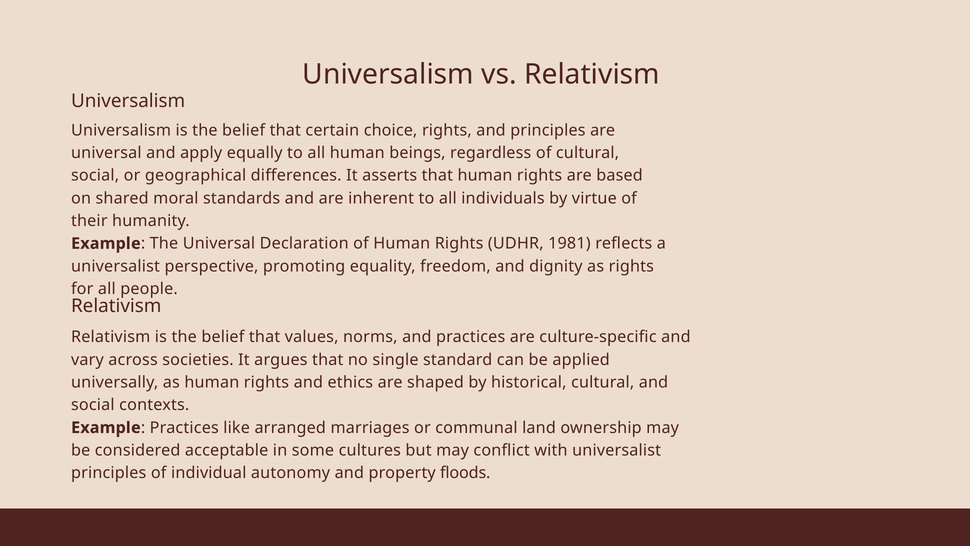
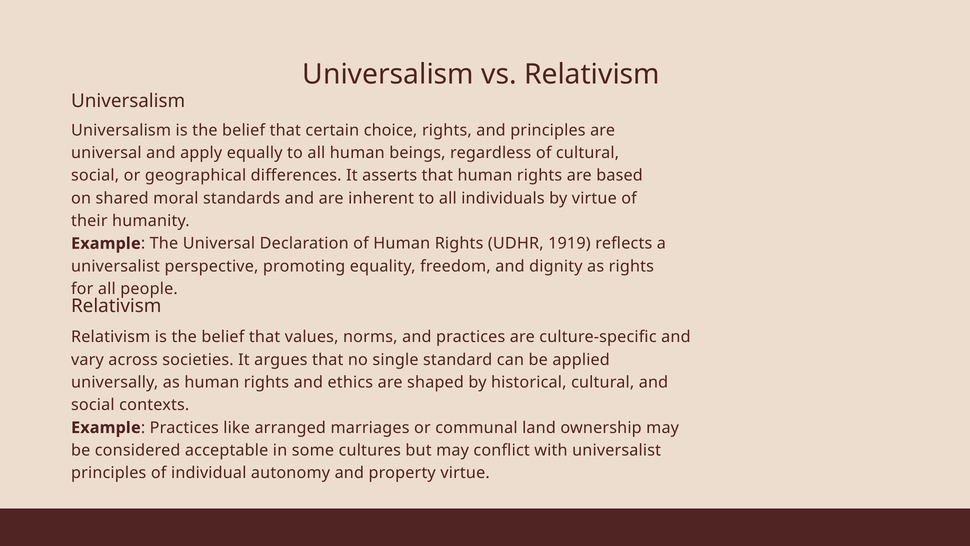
1981: 1981 -> 1919
property floods: floods -> virtue
